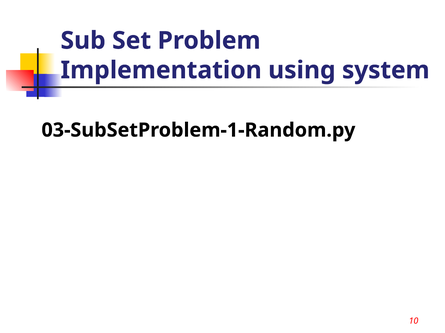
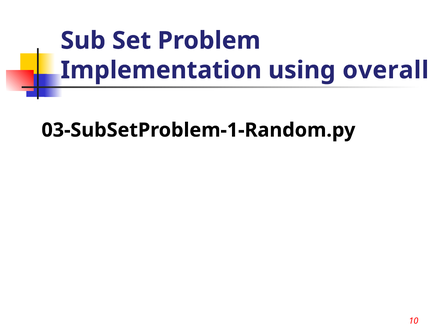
system: system -> overall
